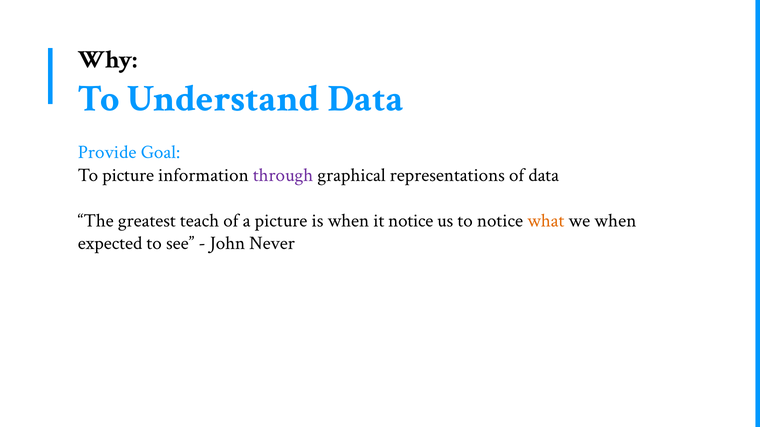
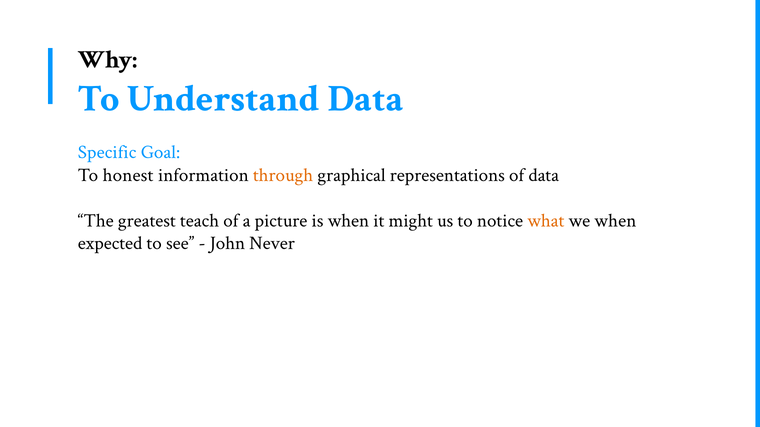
Provide: Provide -> Specific
To picture: picture -> honest
through colour: purple -> orange
it notice: notice -> might
